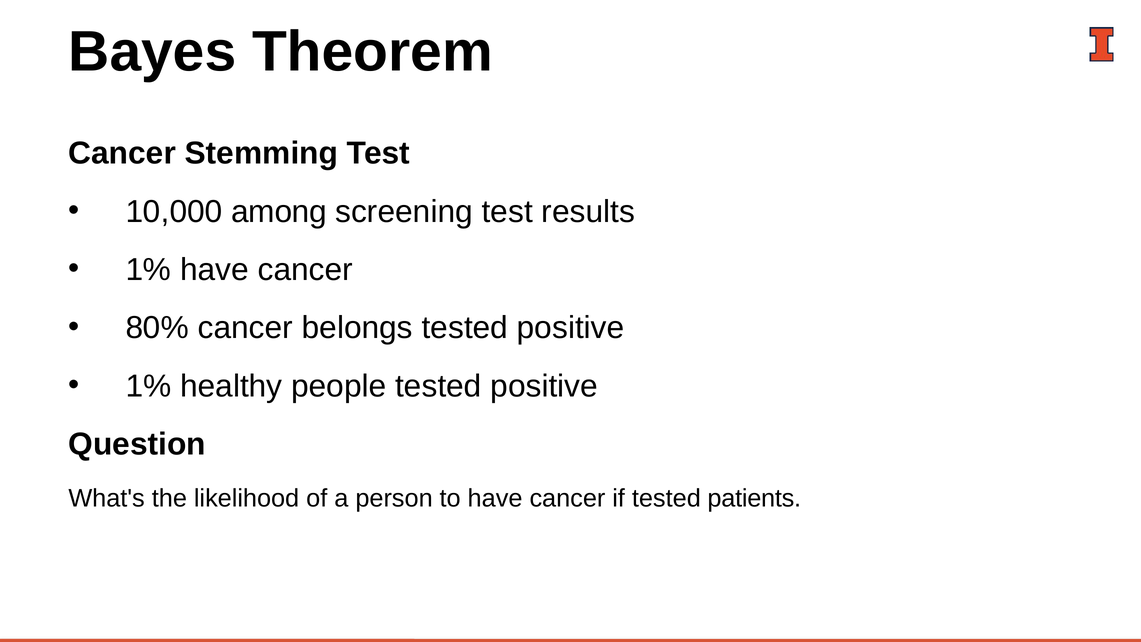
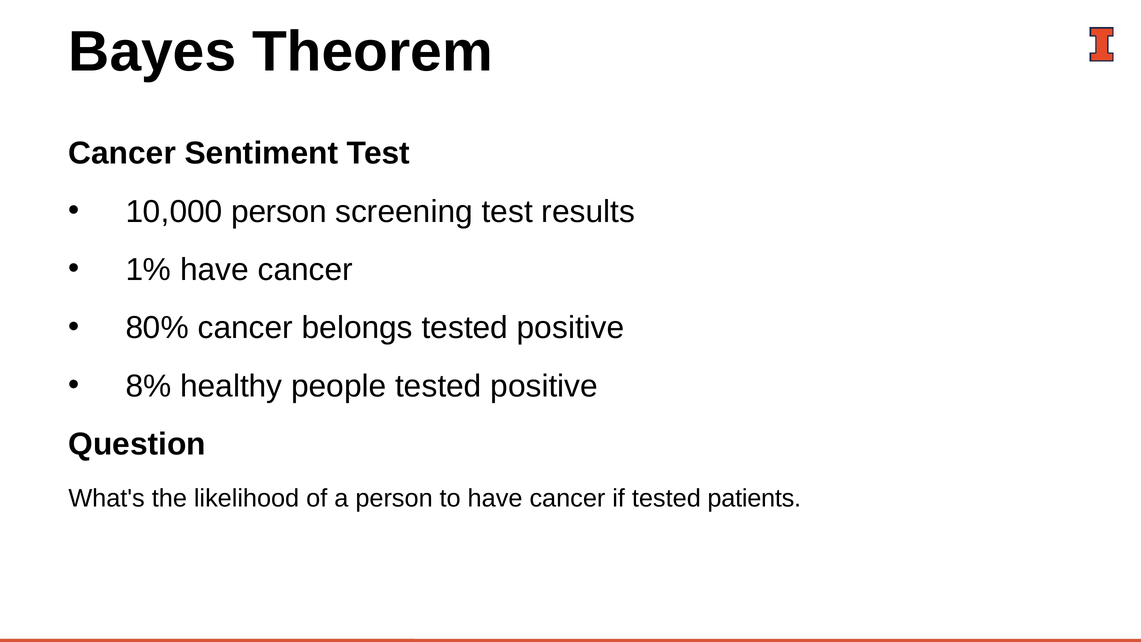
Stemming: Stemming -> Sentiment
10,000 among: among -> person
1% at (148, 386): 1% -> 8%
